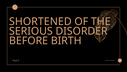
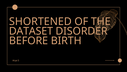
SERIOUS: SERIOUS -> DATASET
